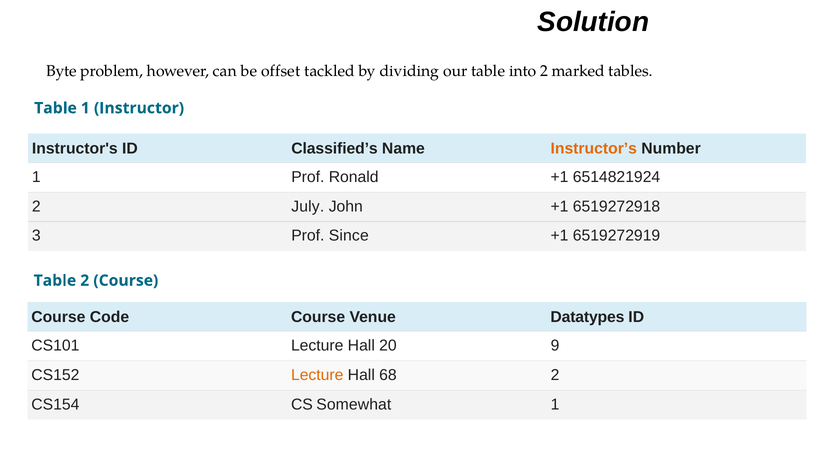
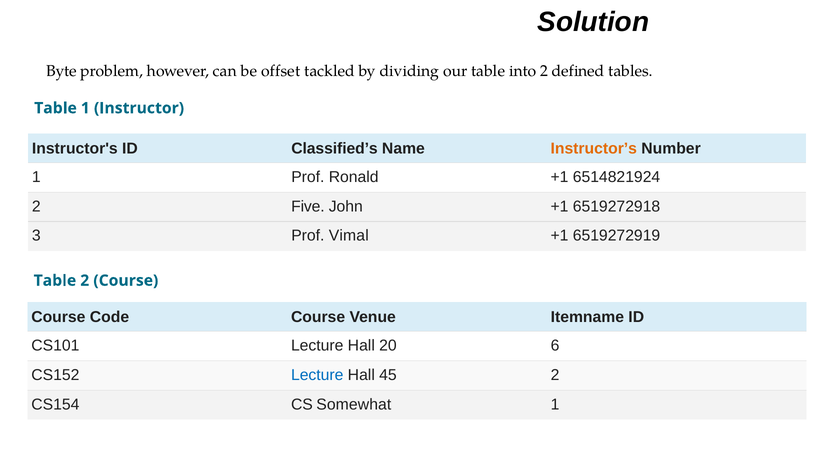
marked: marked -> defined
July: July -> Five
Since: Since -> Vimal
Datatypes: Datatypes -> Itemname
9: 9 -> 6
Lecture at (317, 375) colour: orange -> blue
68: 68 -> 45
